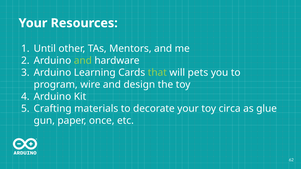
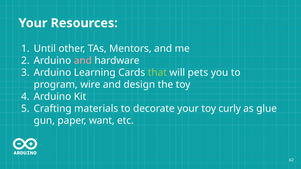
and at (83, 61) colour: light green -> pink
circa: circa -> curly
once: once -> want
